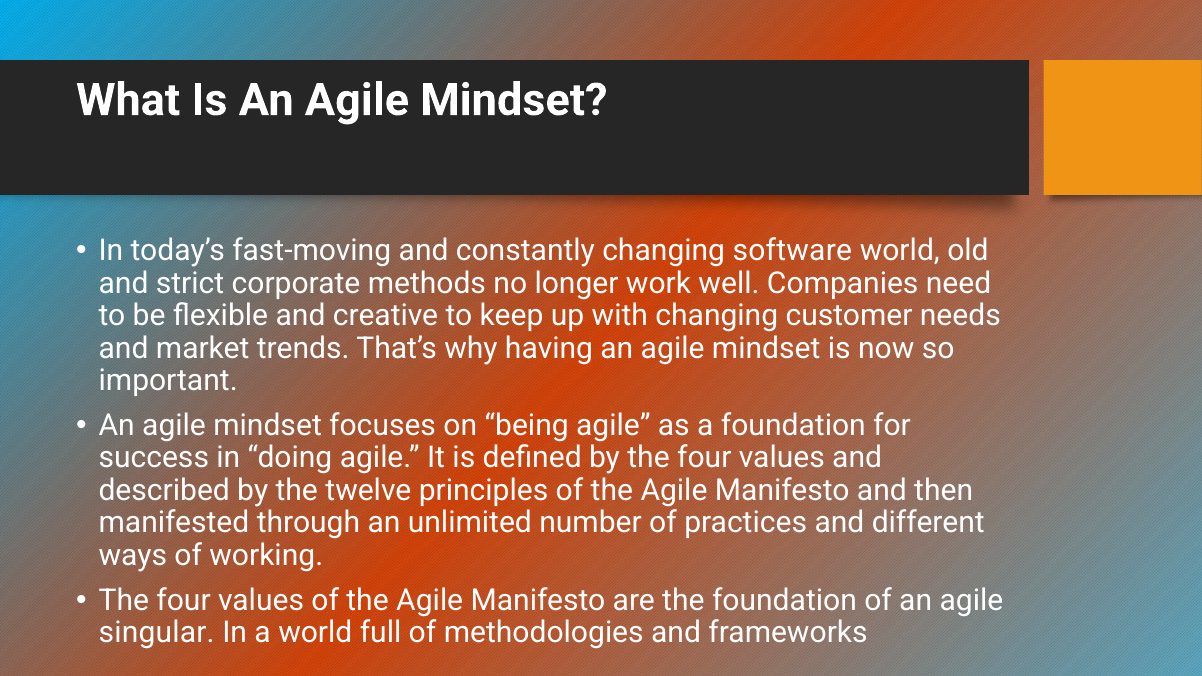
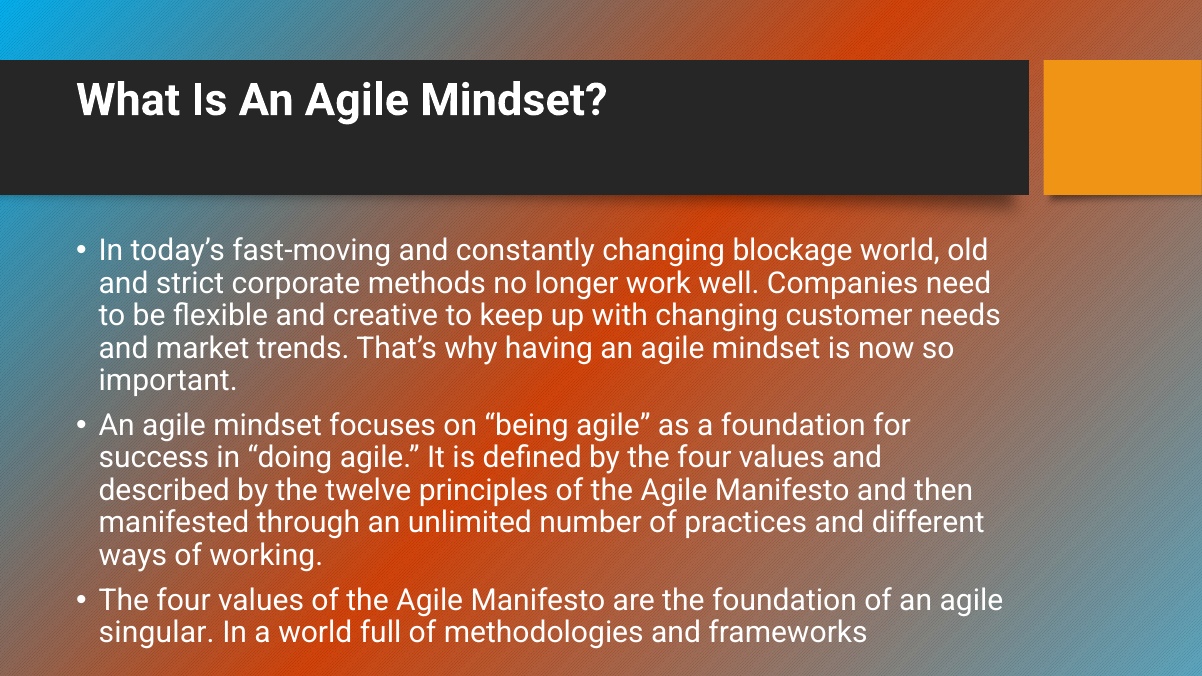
software: software -> blockage
